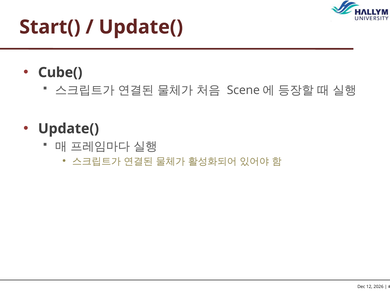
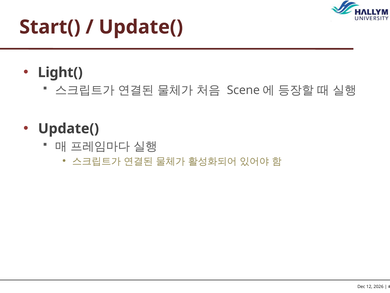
Cube(: Cube( -> Light(
